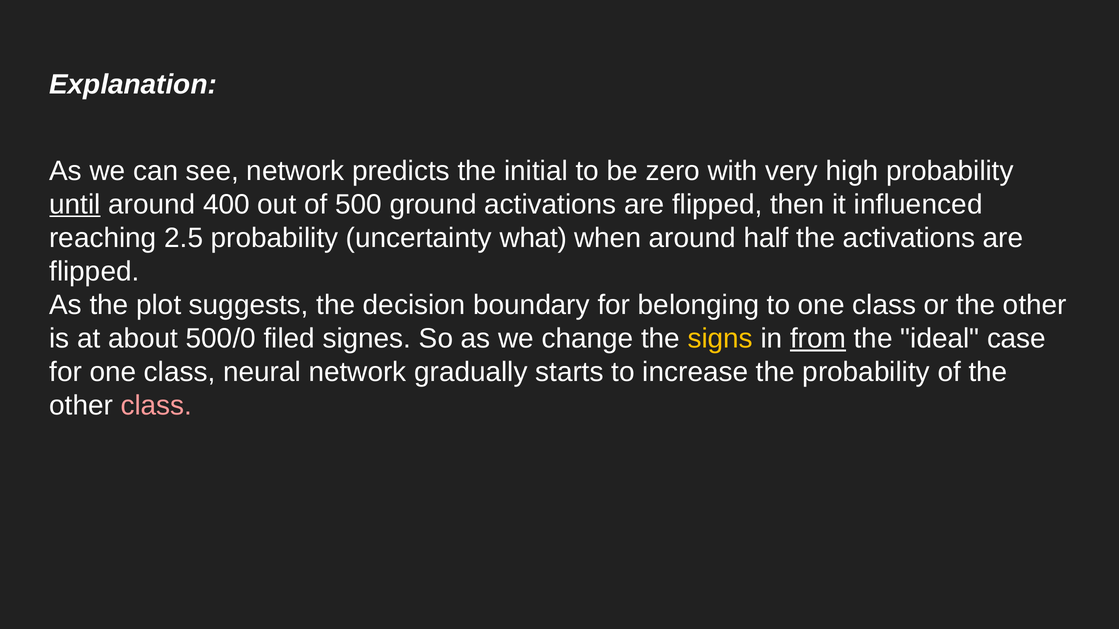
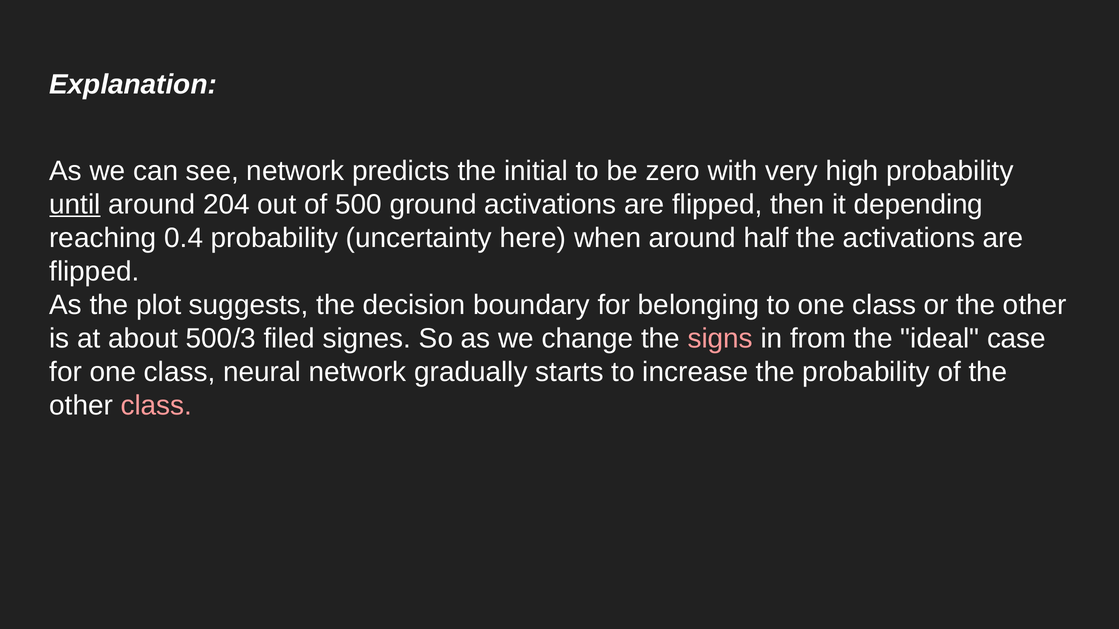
400: 400 -> 204
influenced: influenced -> depending
2.5: 2.5 -> 0.4
what: what -> here
500/0: 500/0 -> 500/3
signs colour: yellow -> pink
from underline: present -> none
